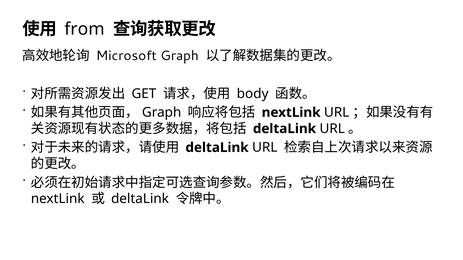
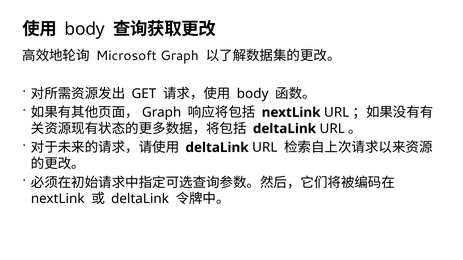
from at (85, 29): from -> body
